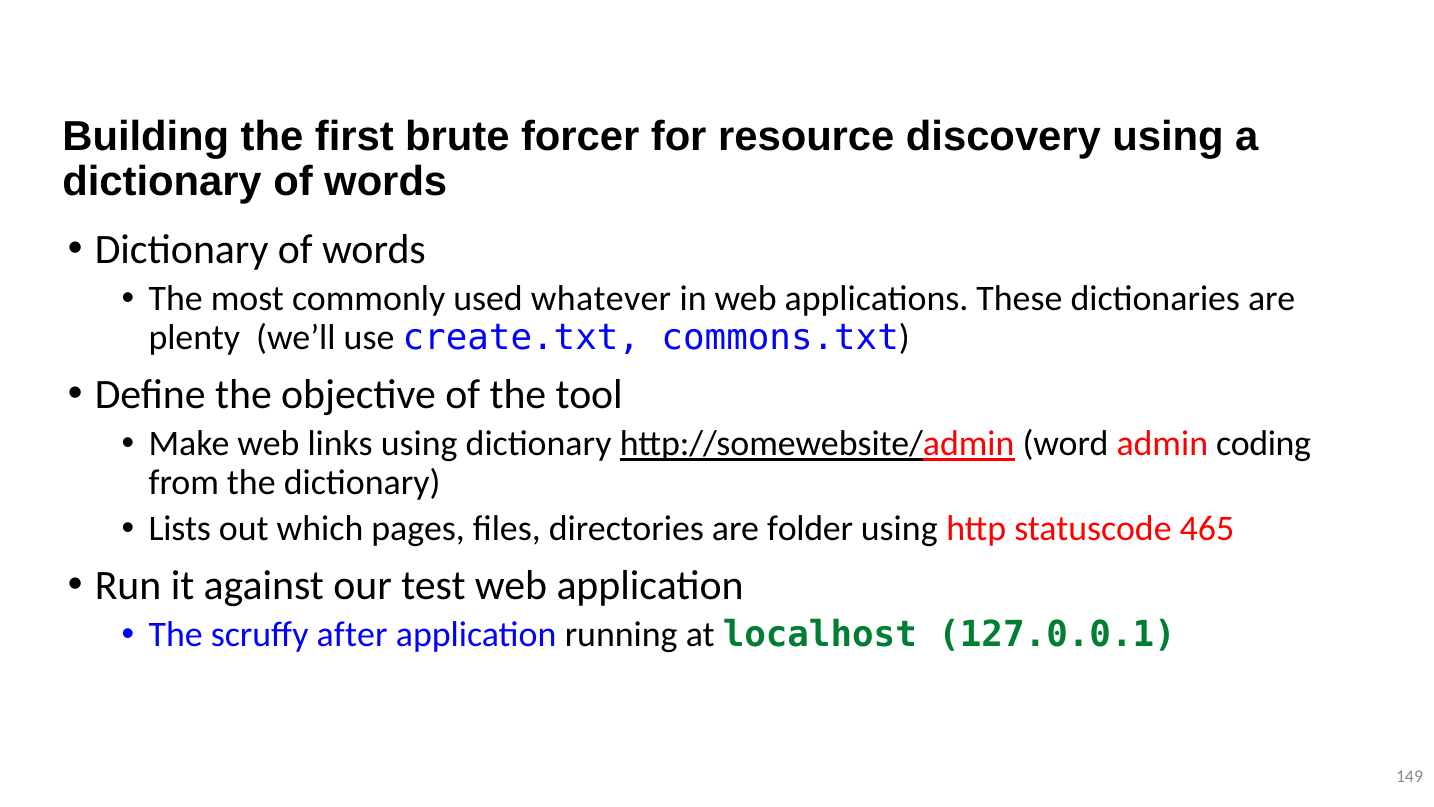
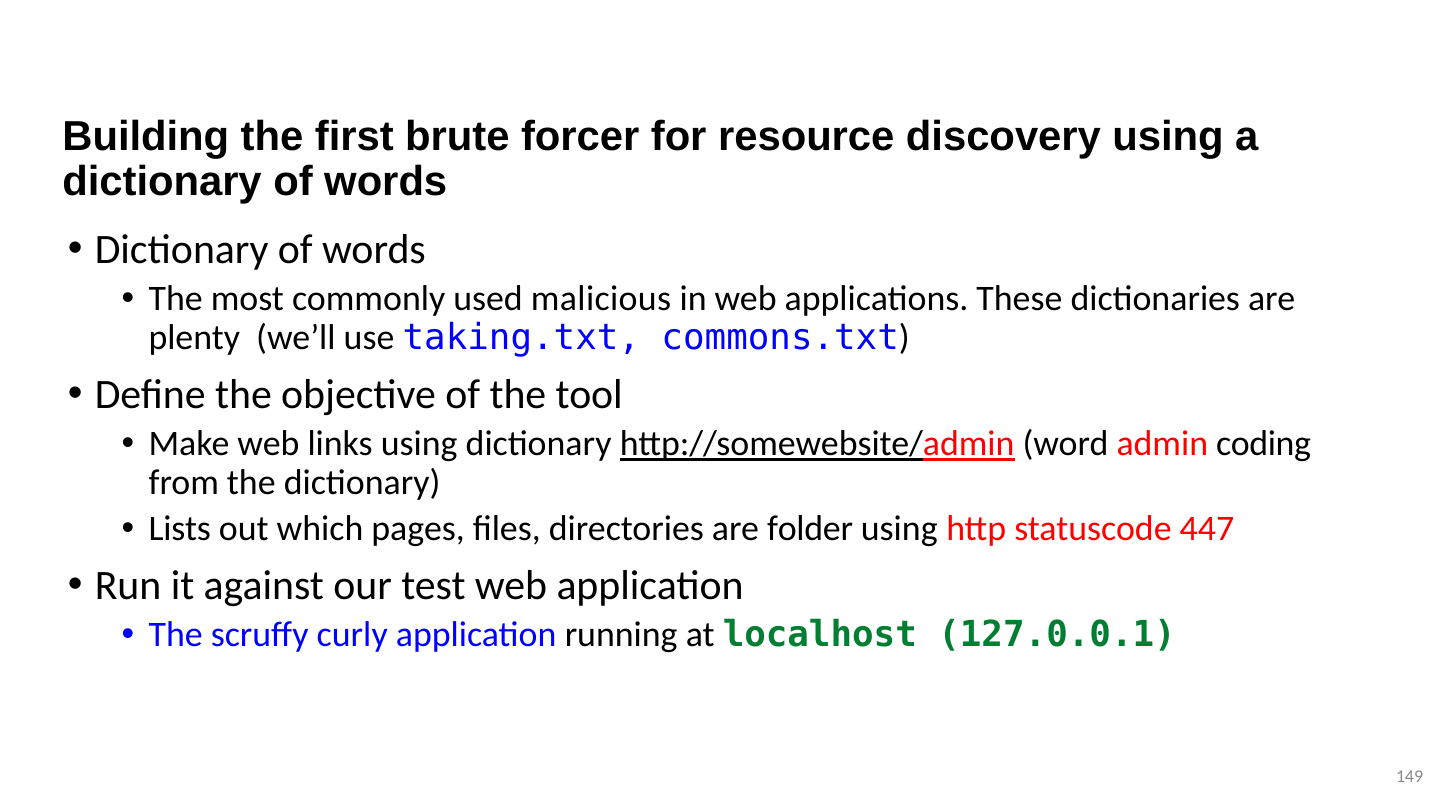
whatever: whatever -> malicious
create.txt: create.txt -> taking.txt
465: 465 -> 447
after: after -> curly
